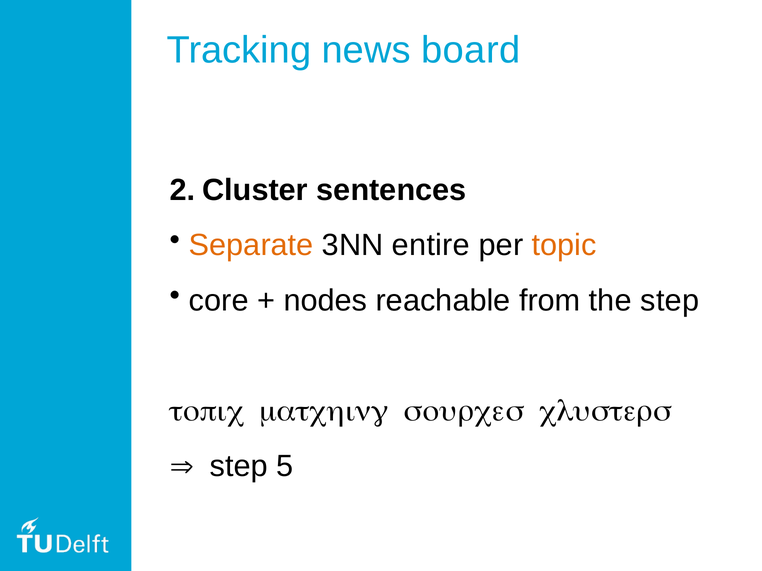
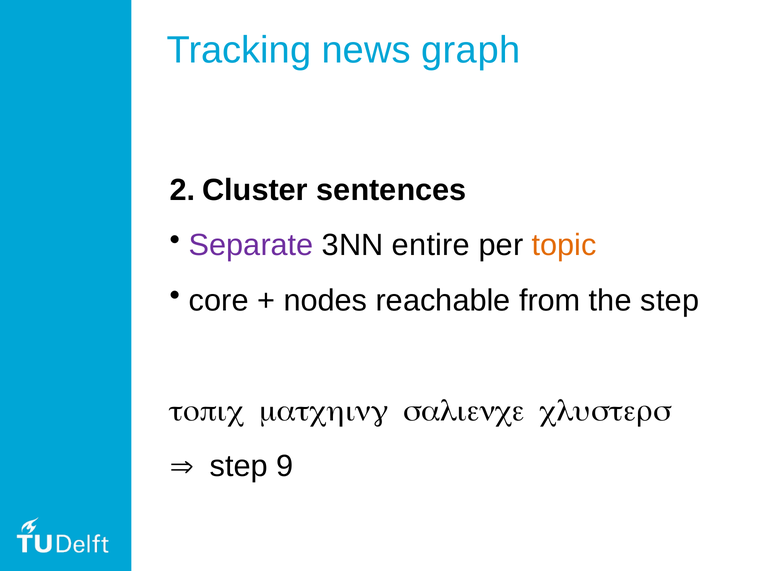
board: board -> graph
Separate colour: orange -> purple
sources: sources -> salience
5: 5 -> 9
